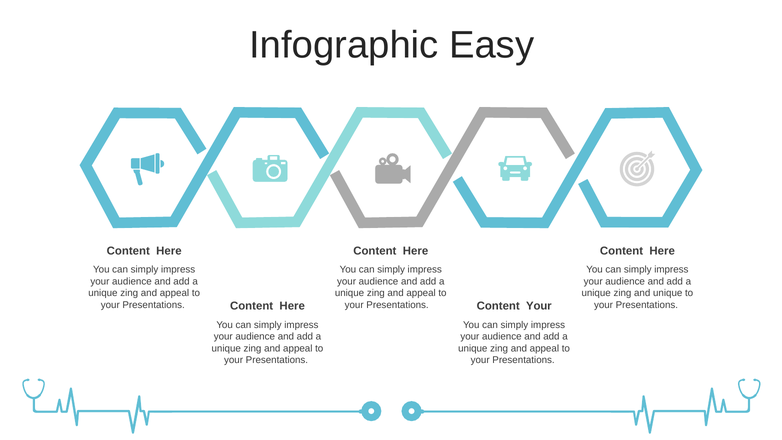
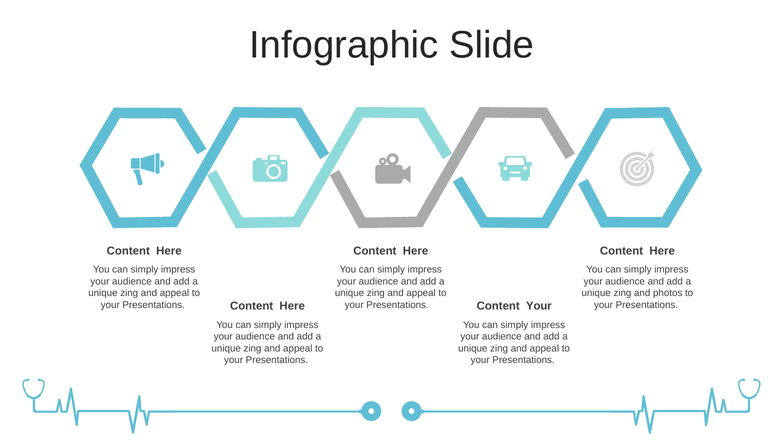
Easy: Easy -> Slide
and unique: unique -> photos
